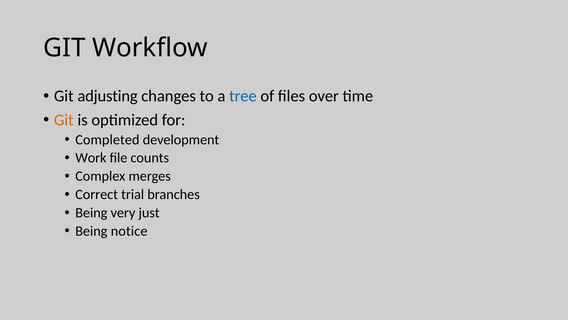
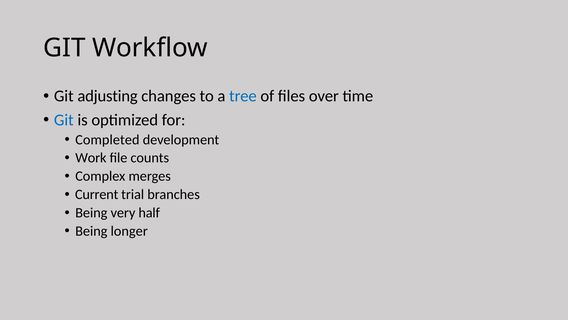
Git at (64, 120) colour: orange -> blue
Correct: Correct -> Current
just: just -> half
notice: notice -> longer
